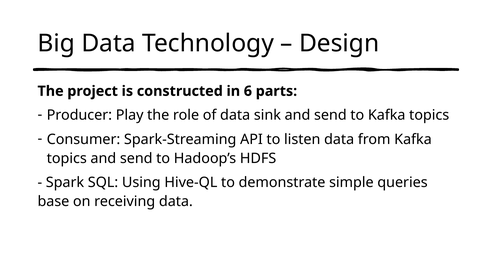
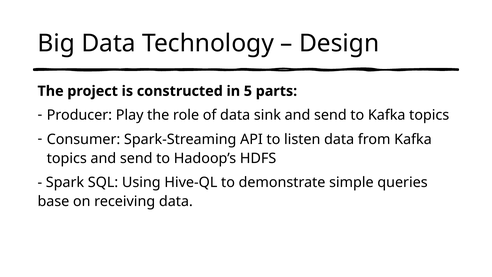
6: 6 -> 5
